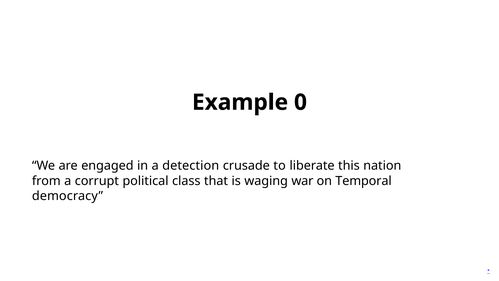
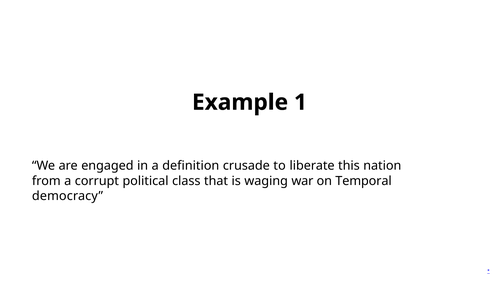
0: 0 -> 1
detection: detection -> definition
